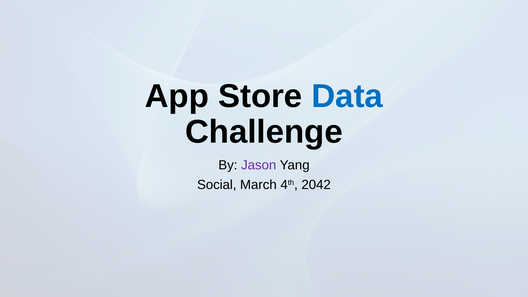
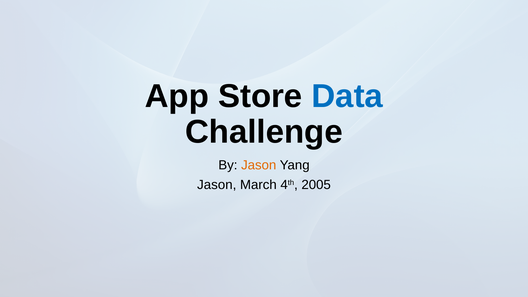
Jason at (259, 165) colour: purple -> orange
Social at (217, 185): Social -> Jason
2042: 2042 -> 2005
